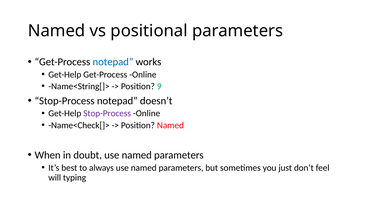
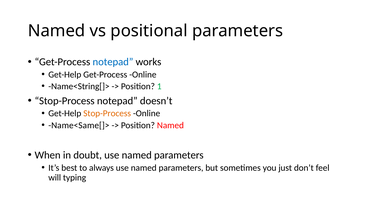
9: 9 -> 1
Stop-Process at (107, 113) colour: purple -> orange
Name<Check[]>: Name<Check[]> -> Name<Same[]>
